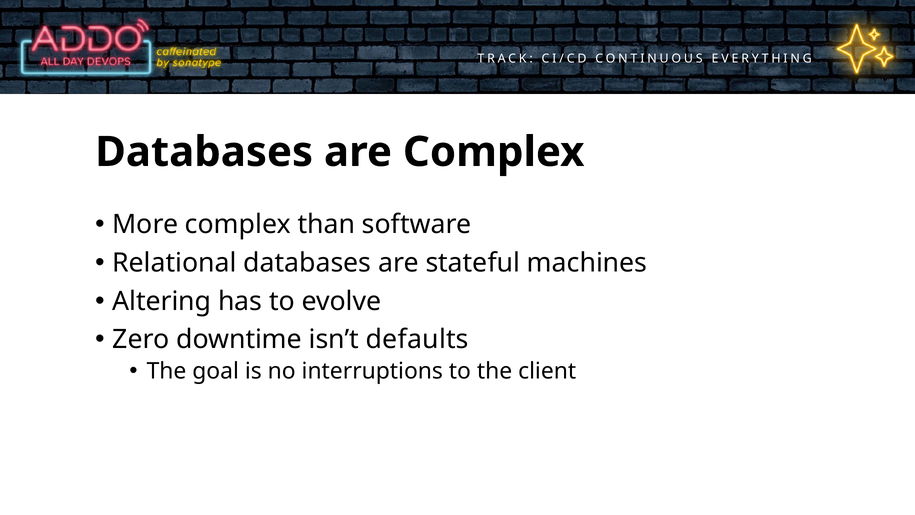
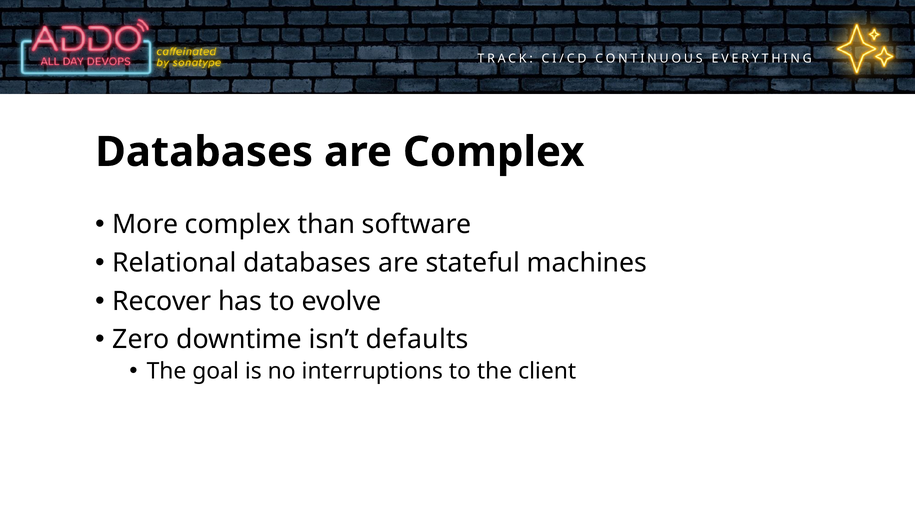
Altering: Altering -> Recover
